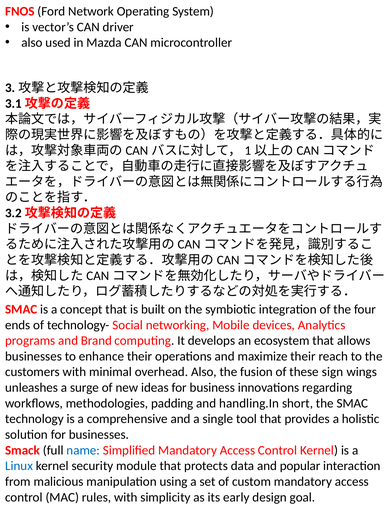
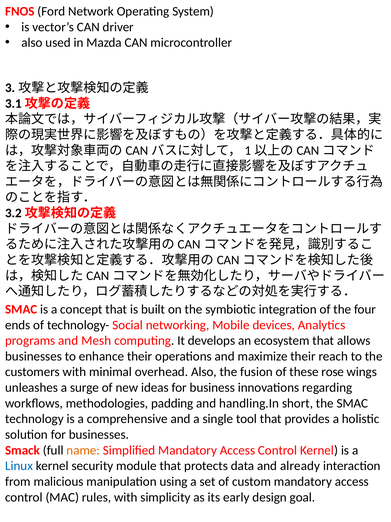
Brand: Brand -> Mesh
sign: sign -> rose
name colour: blue -> orange
popular: popular -> already
